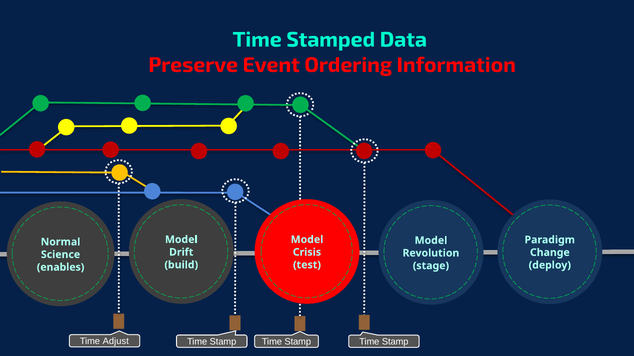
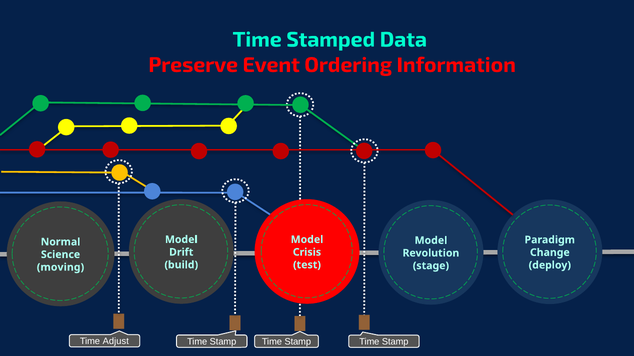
enables: enables -> moving
